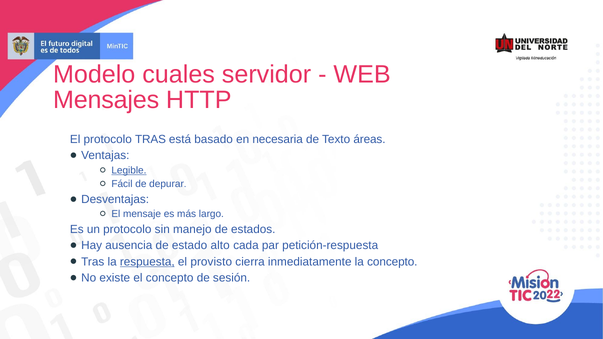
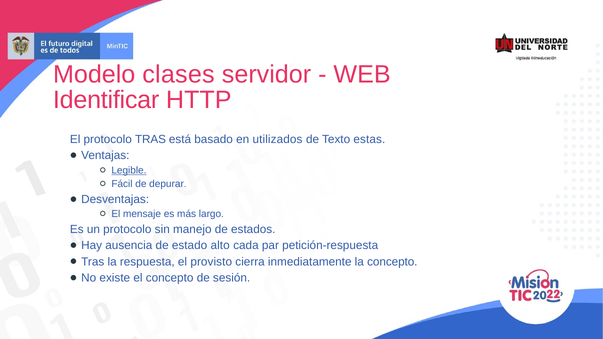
cuales: cuales -> clases
Mensajes: Mensajes -> Identificar
necesaria: necesaria -> utilizados
áreas: áreas -> estas
respuesta underline: present -> none
